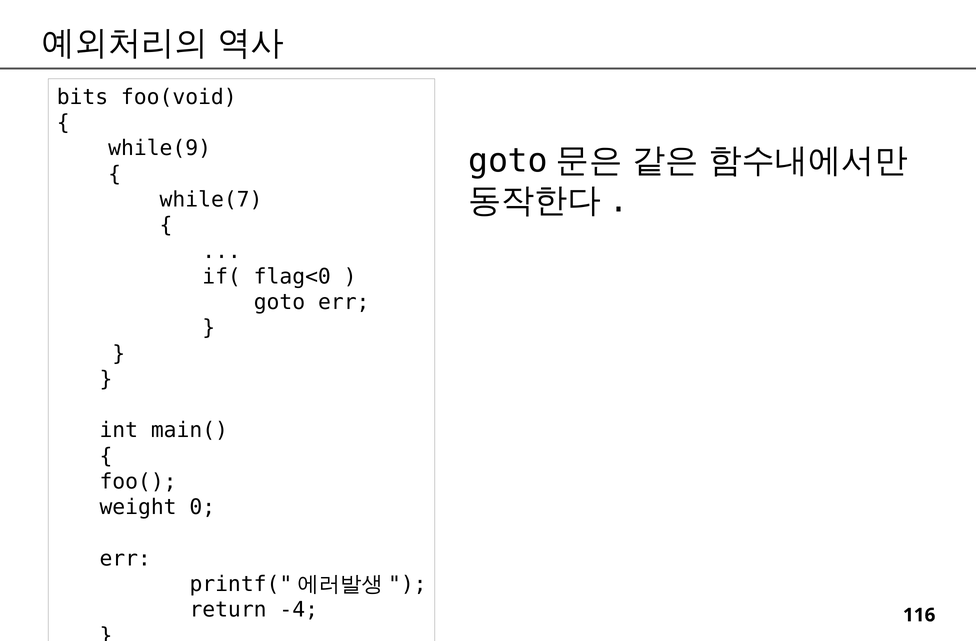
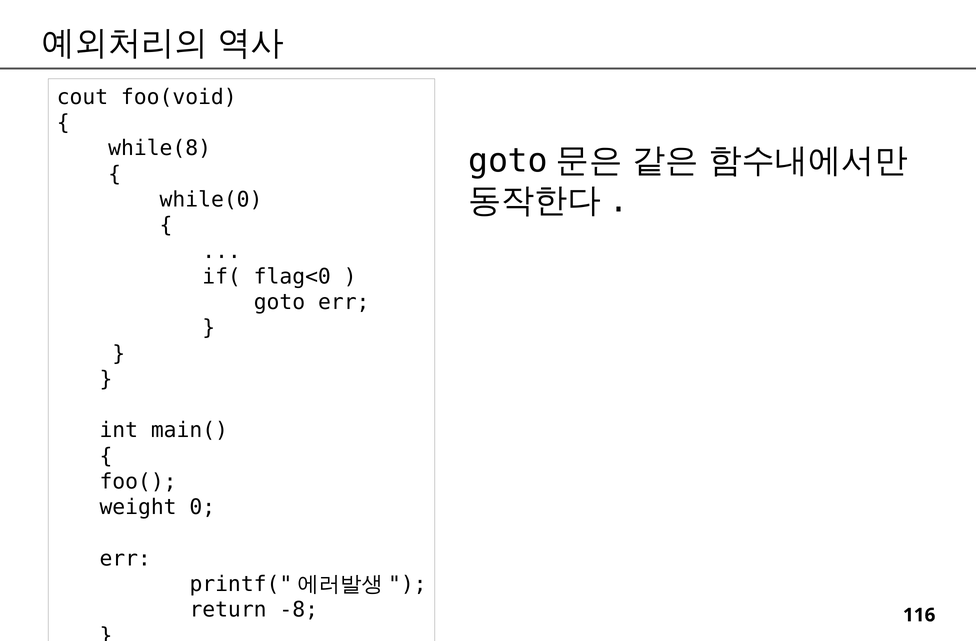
bits: bits -> cout
while(9: while(9 -> while(8
while(7: while(7 -> while(0
-4: -4 -> -8
